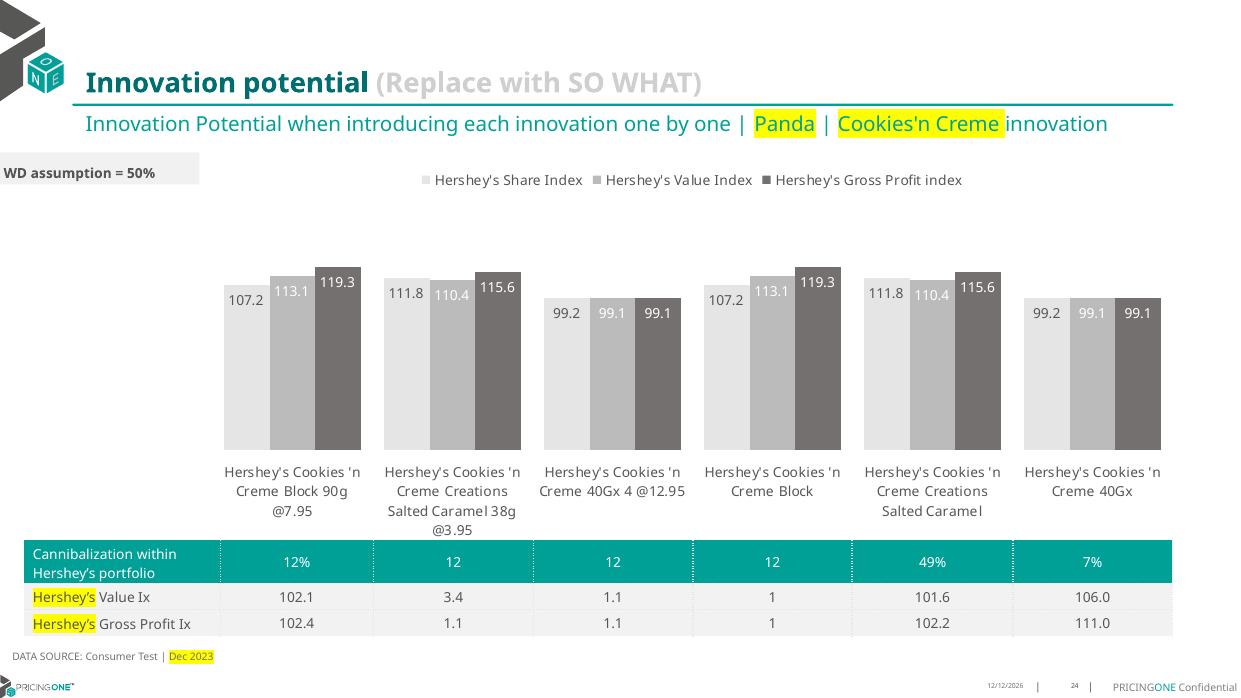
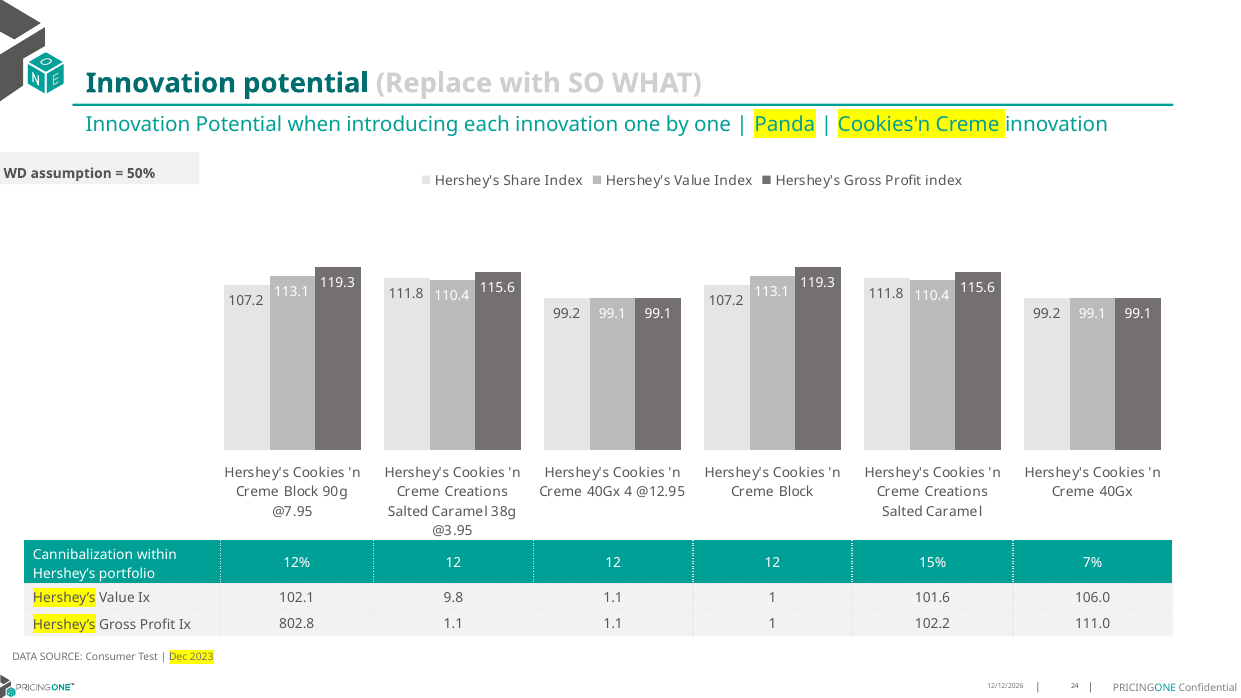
49%: 49% -> 15%
3.4: 3.4 -> 9.8
102.4: 102.4 -> 802.8
